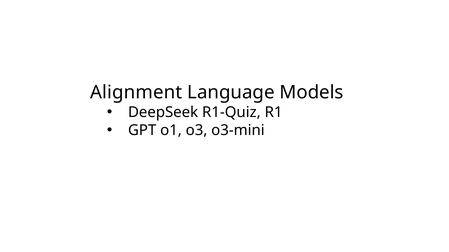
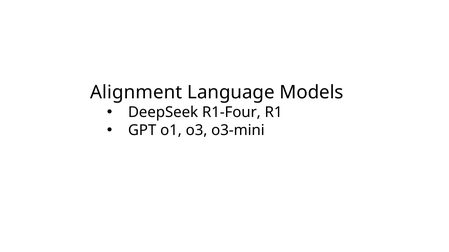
R1-Quiz: R1-Quiz -> R1-Four
